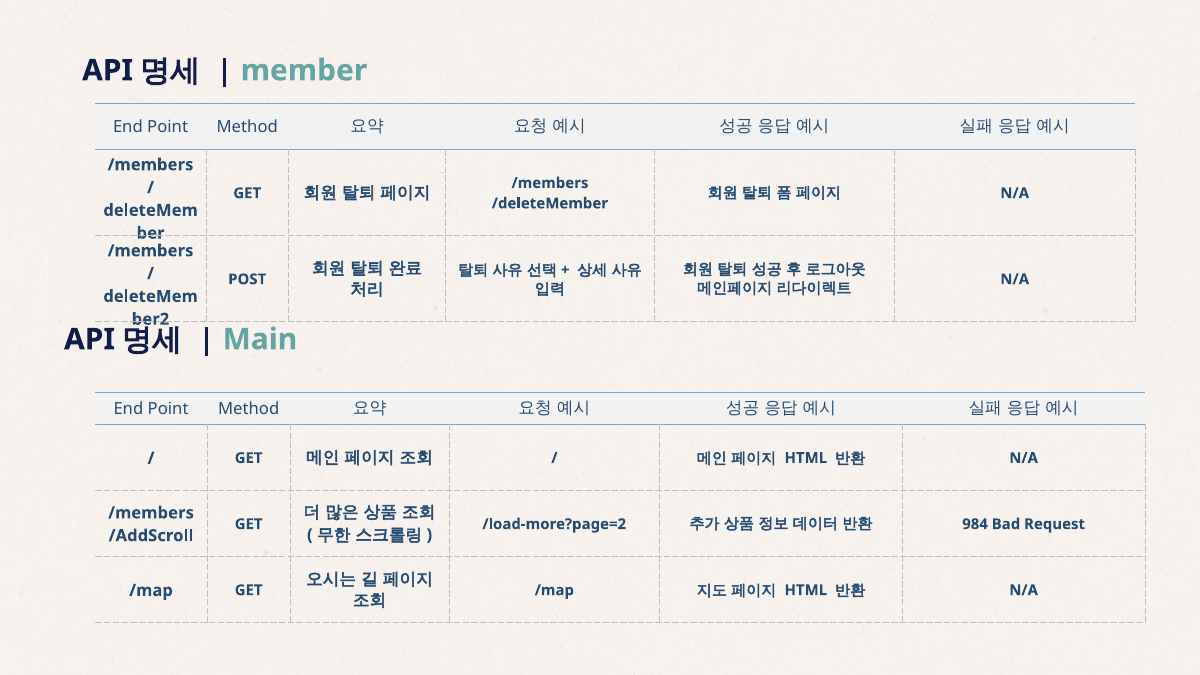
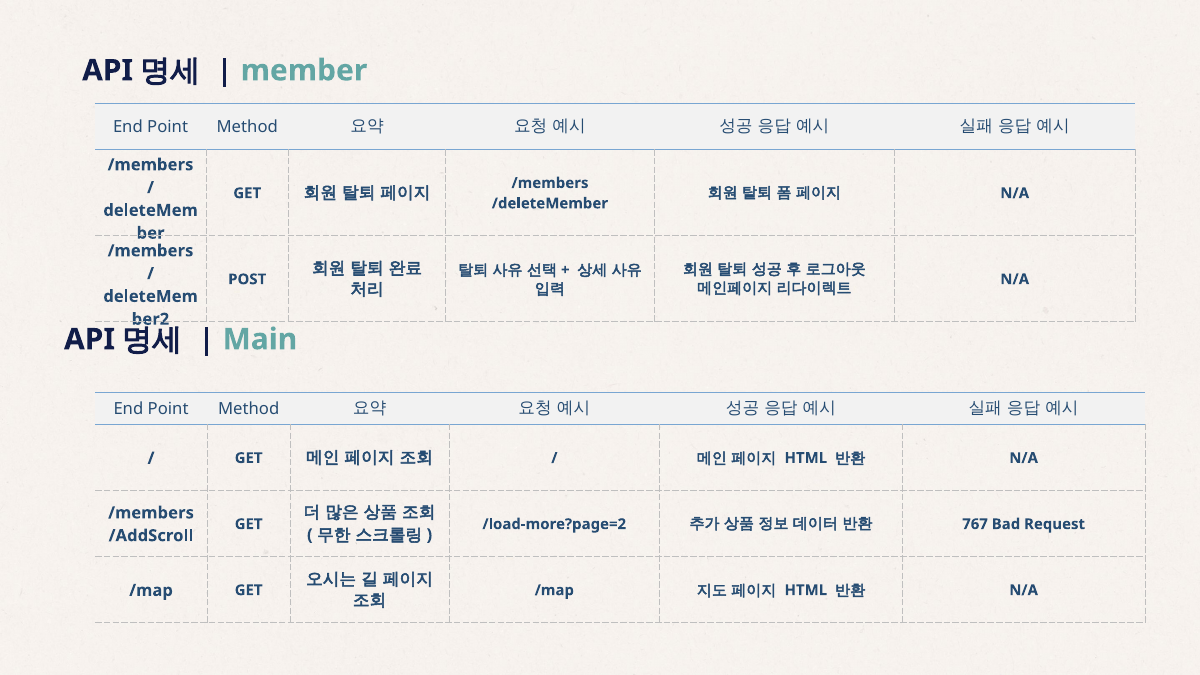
984: 984 -> 767
